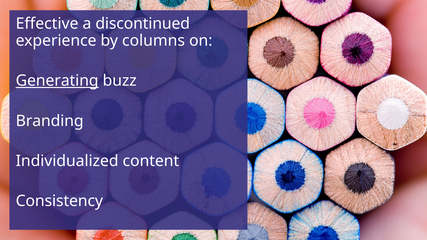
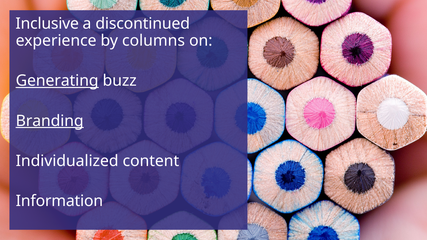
Effective: Effective -> Inclusive
Branding underline: none -> present
Consistency: Consistency -> Information
